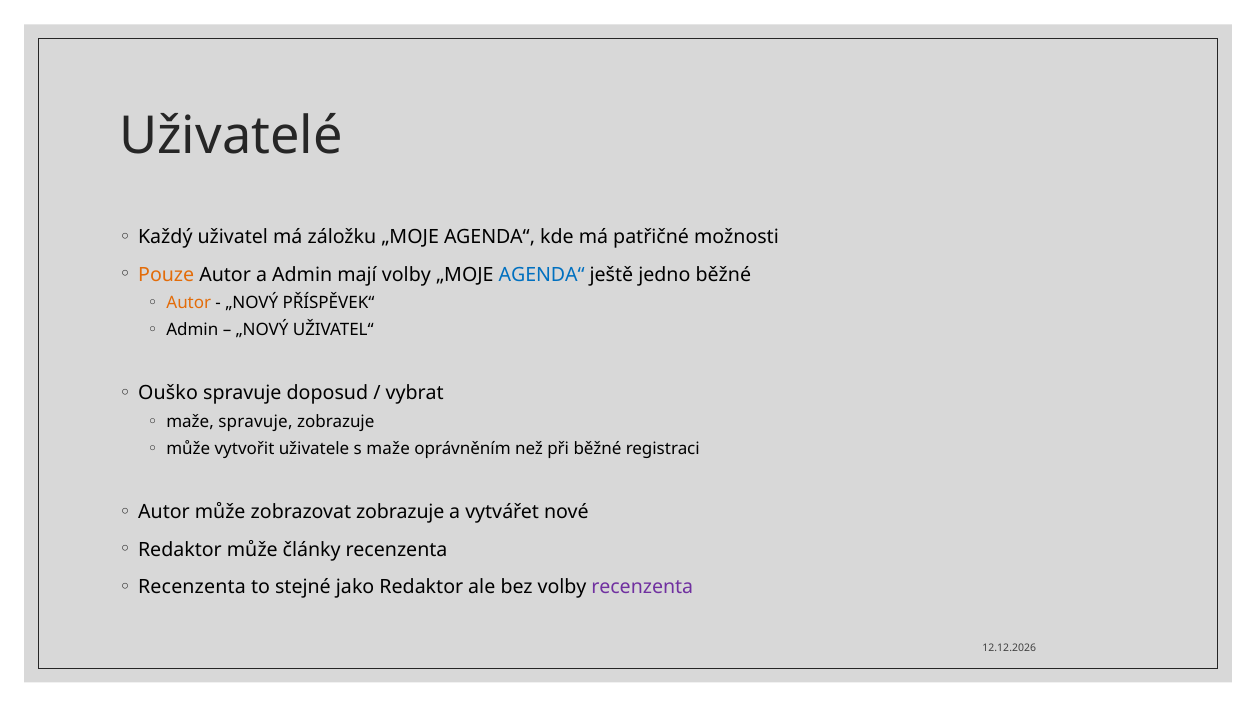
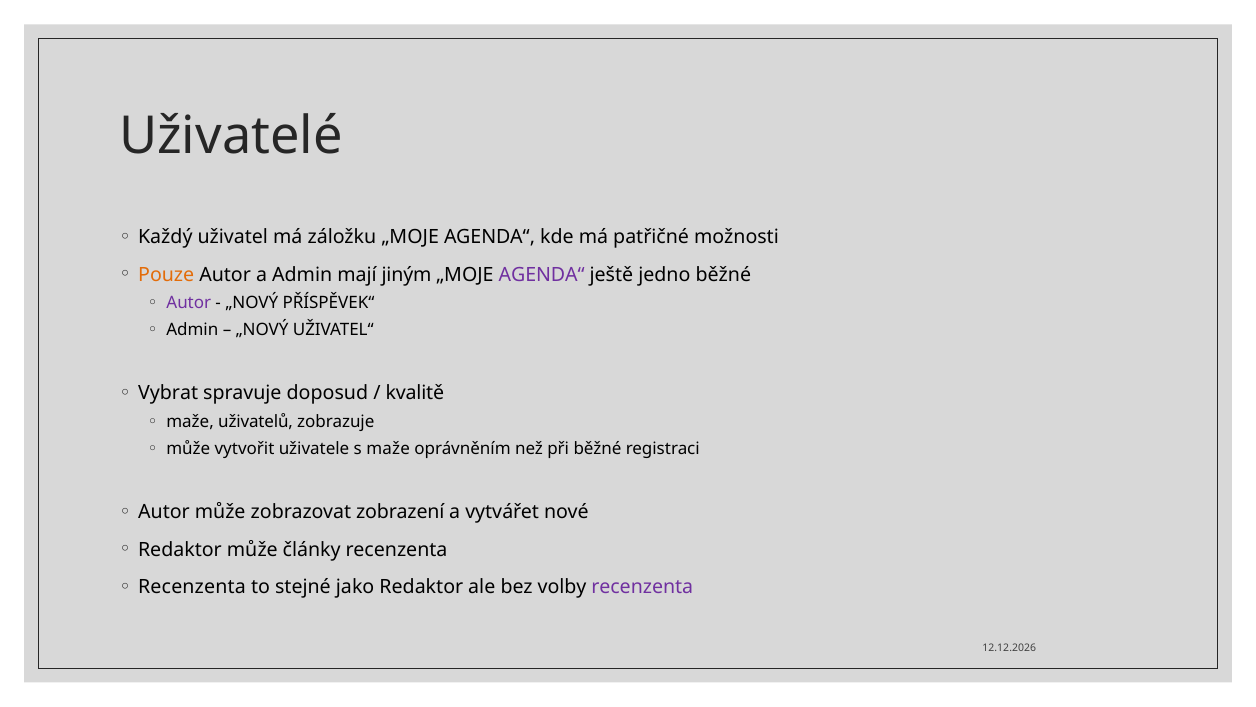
mají volby: volby -> jiným
AGENDA“ at (542, 275) colour: blue -> purple
Autor at (189, 303) colour: orange -> purple
Ouško: Ouško -> Vybrat
vybrat: vybrat -> kvalitě
maže spravuje: spravuje -> uživatelů
zobrazovat zobrazuje: zobrazuje -> zobrazení
